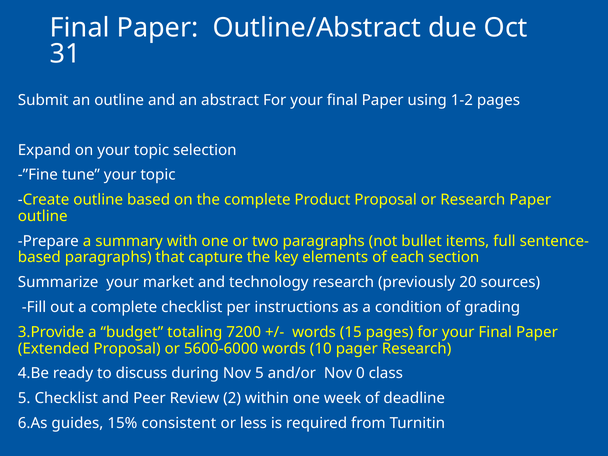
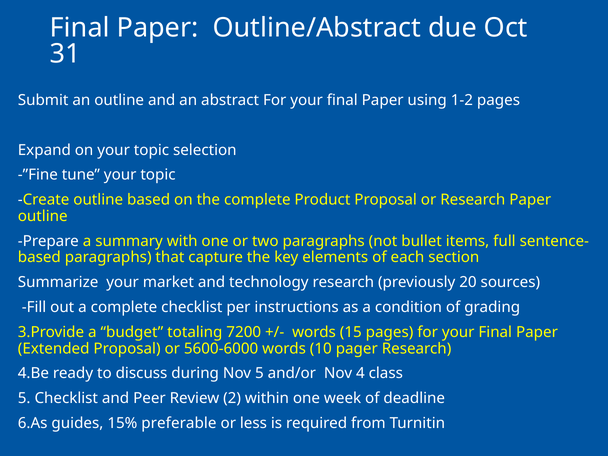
0: 0 -> 4
consistent: consistent -> preferable
